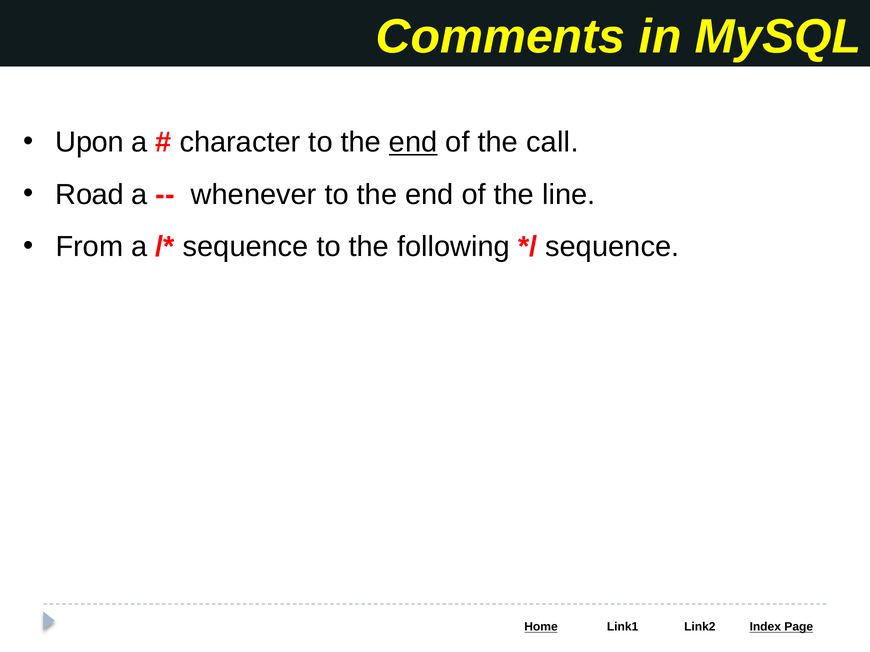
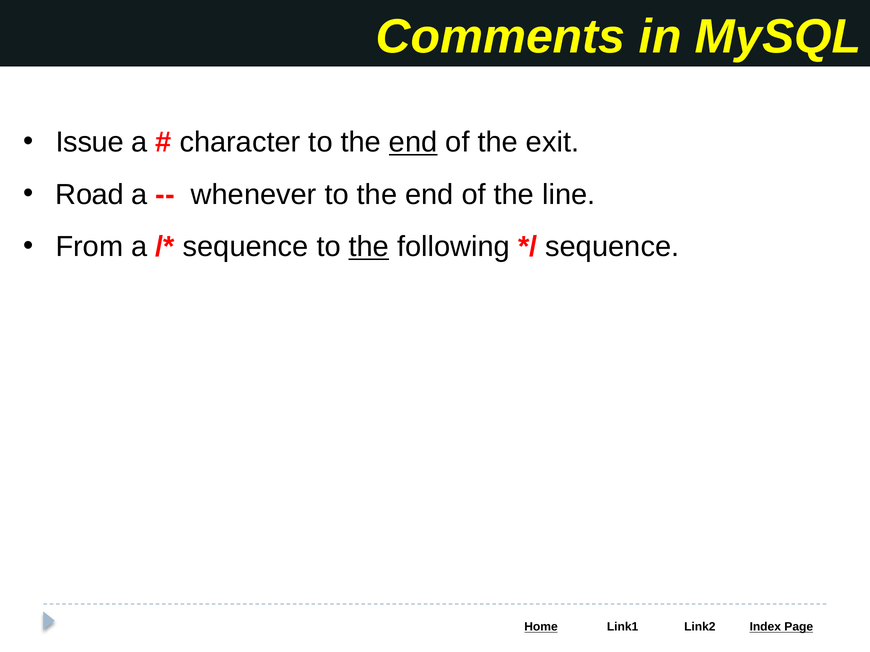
Upon: Upon -> Issue
call: call -> exit
the at (369, 247) underline: none -> present
